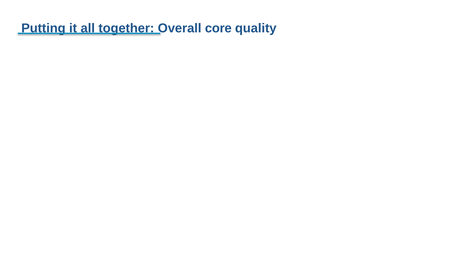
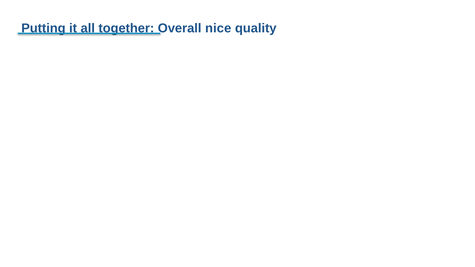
core: core -> nice
